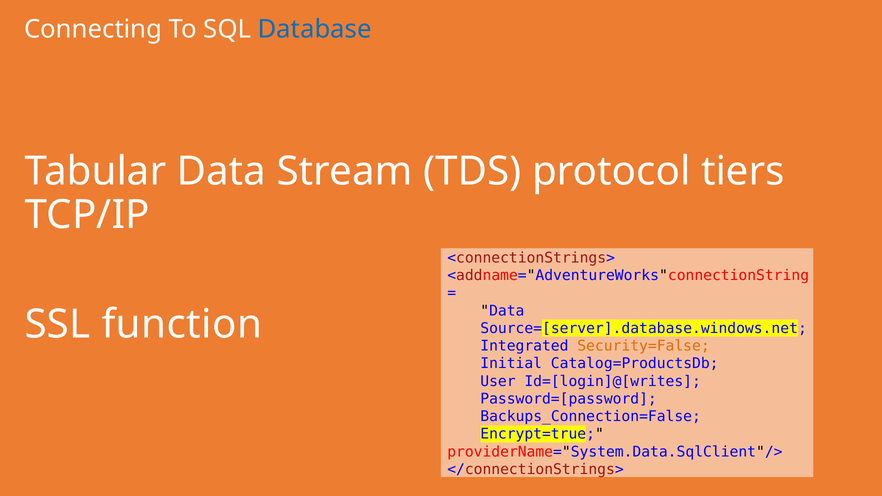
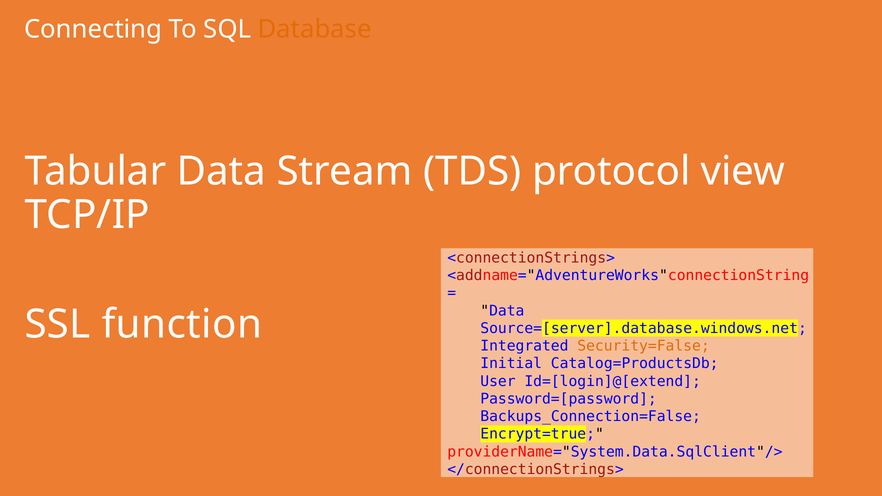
Database colour: blue -> orange
tiers: tiers -> view
Id=[login]@[writes: Id=[login]@[writes -> Id=[login]@[extend
